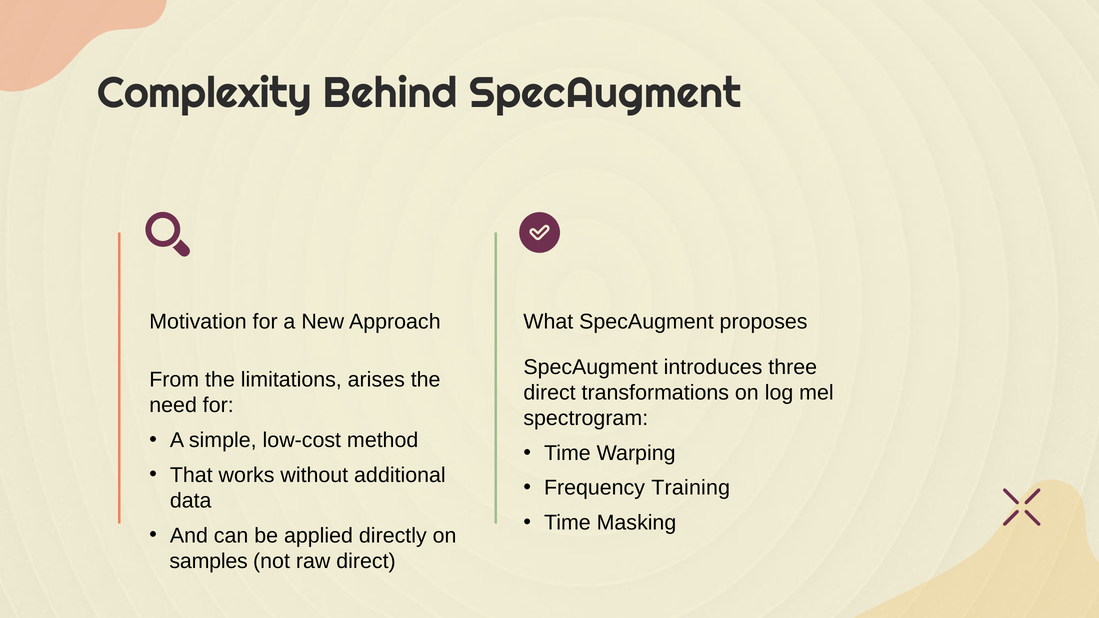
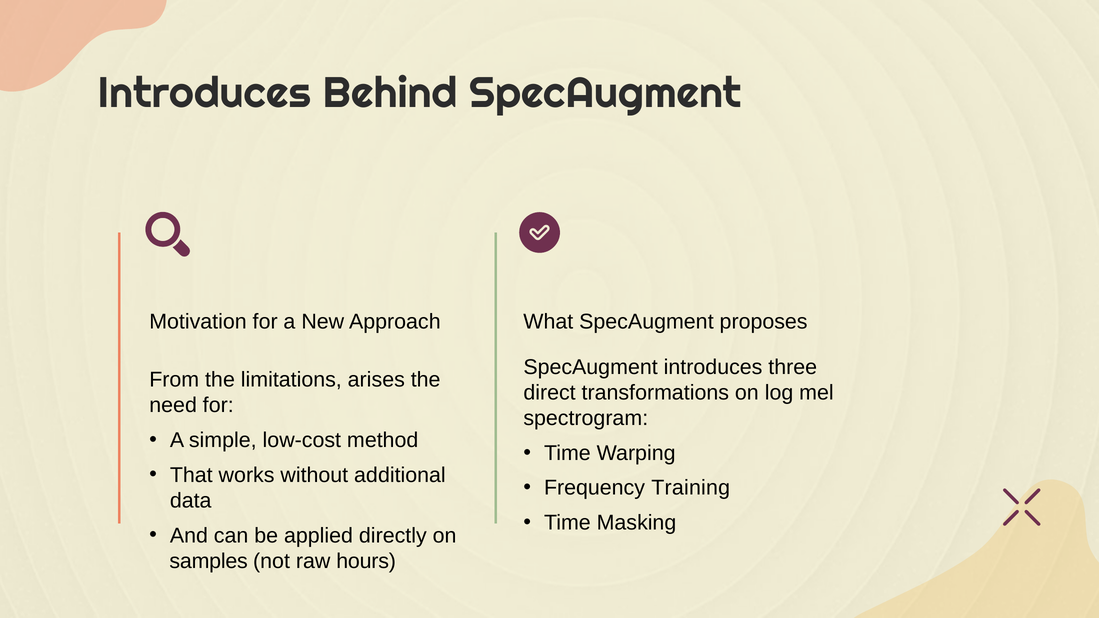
Complexity at (204, 93): Complexity -> Introduces
raw direct: direct -> hours
